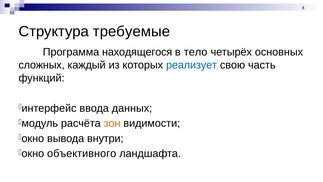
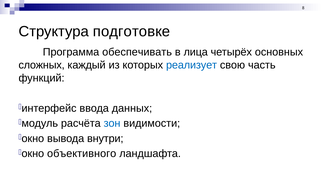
требуемые: требуемые -> подготовке
находящегося: находящегося -> обеспечивать
тело: тело -> лица
зон colour: orange -> blue
